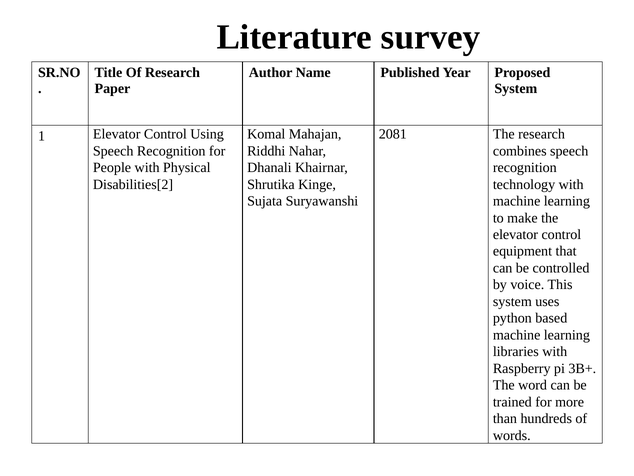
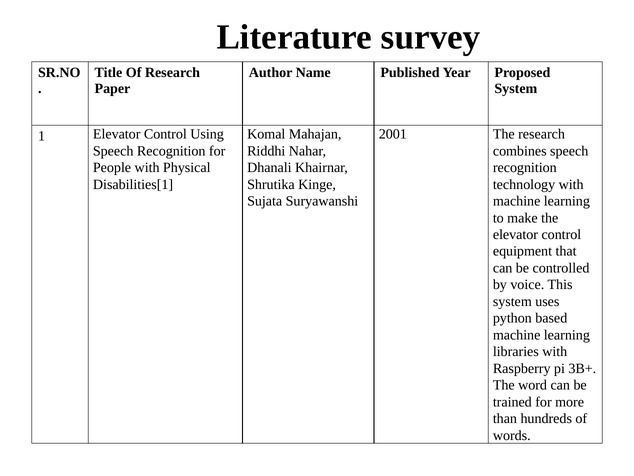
2081: 2081 -> 2001
Disabilities[2: Disabilities[2 -> Disabilities[1
